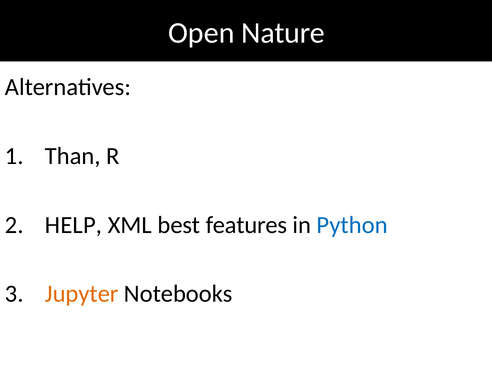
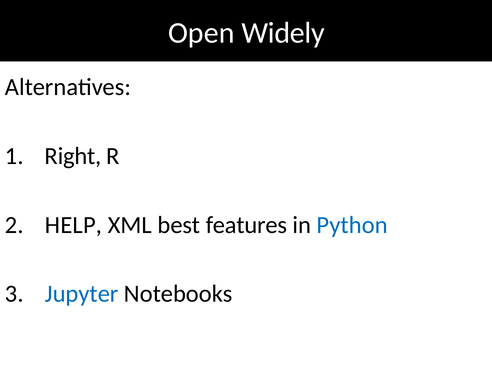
Nature: Nature -> Widely
Than: Than -> Right
Jupyter colour: orange -> blue
